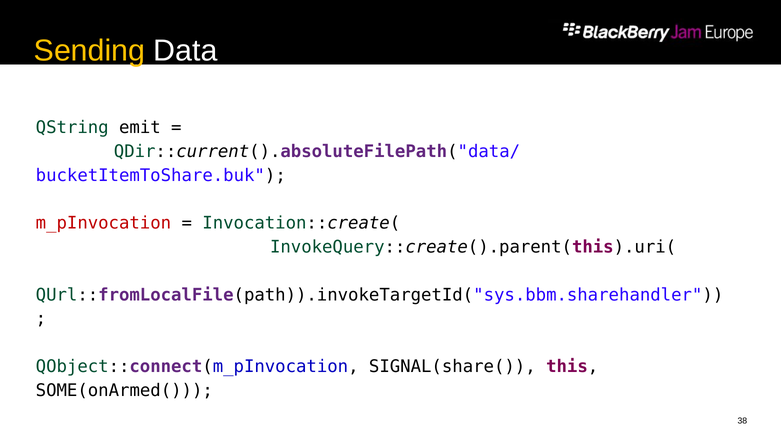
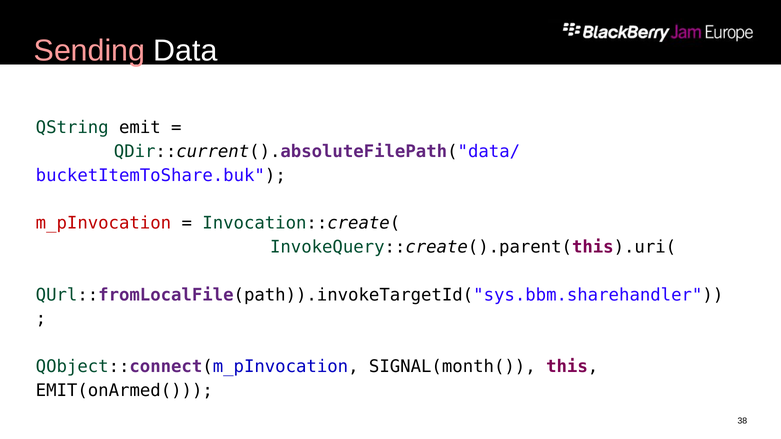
Sending colour: yellow -> pink
SIGNAL(share(: SIGNAL(share( -> SIGNAL(month(
SOME(onArmed(: SOME(onArmed( -> EMIT(onArmed(
